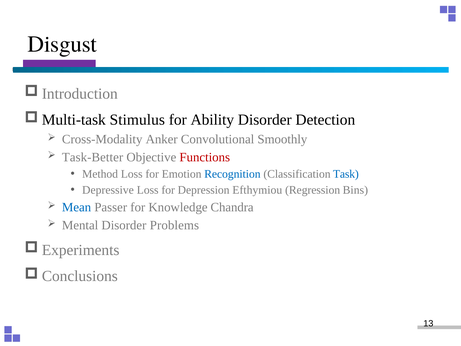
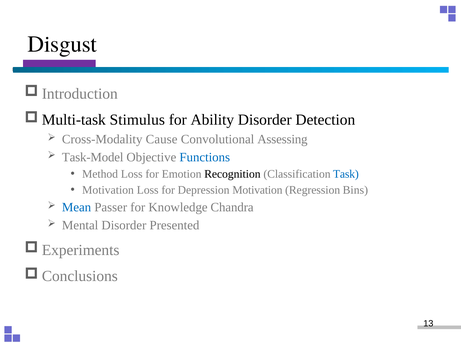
Anker: Anker -> Cause
Smoothly: Smoothly -> Assessing
Task-Better: Task-Better -> Task-Model
Functions colour: red -> blue
Recognition colour: blue -> black
Depressive at (108, 190): Depressive -> Motivation
Depression Efthymiou: Efthymiou -> Motivation
Problems: Problems -> Presented
